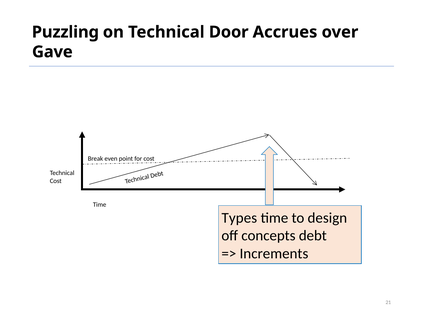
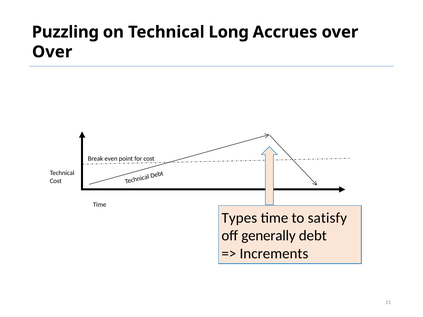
Door: Door -> Long
Gave at (52, 52): Gave -> Over
design: design -> satisfy
concepts: concepts -> generally
